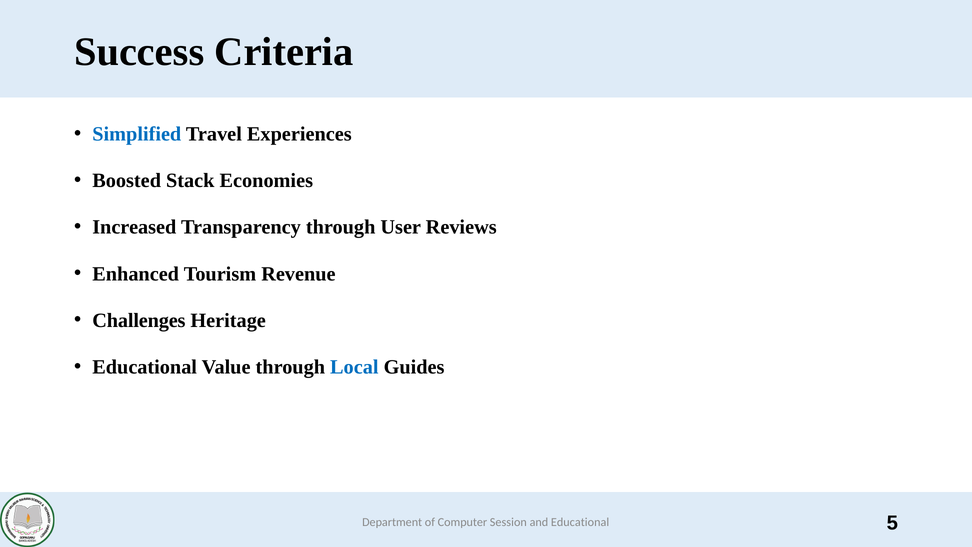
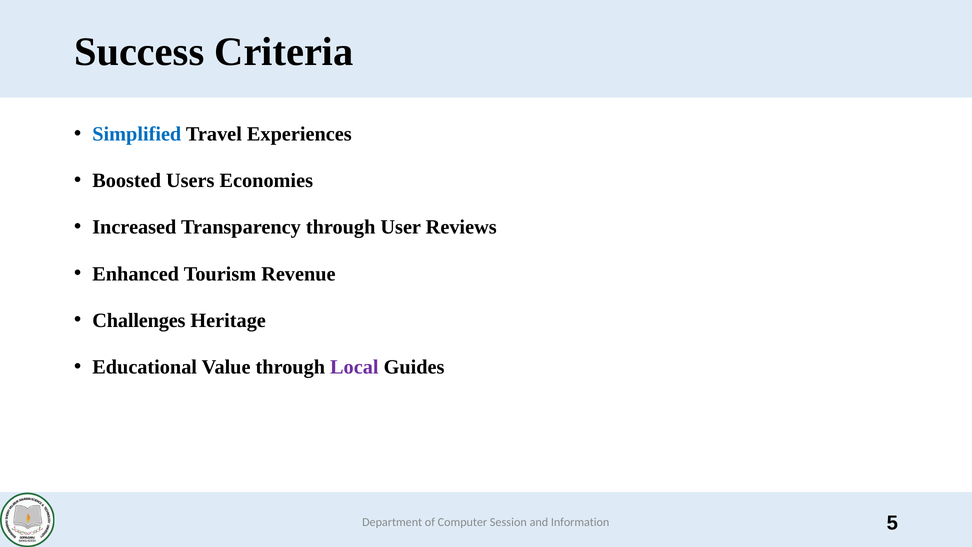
Stack: Stack -> Users
Local colour: blue -> purple
and Educational: Educational -> Information
